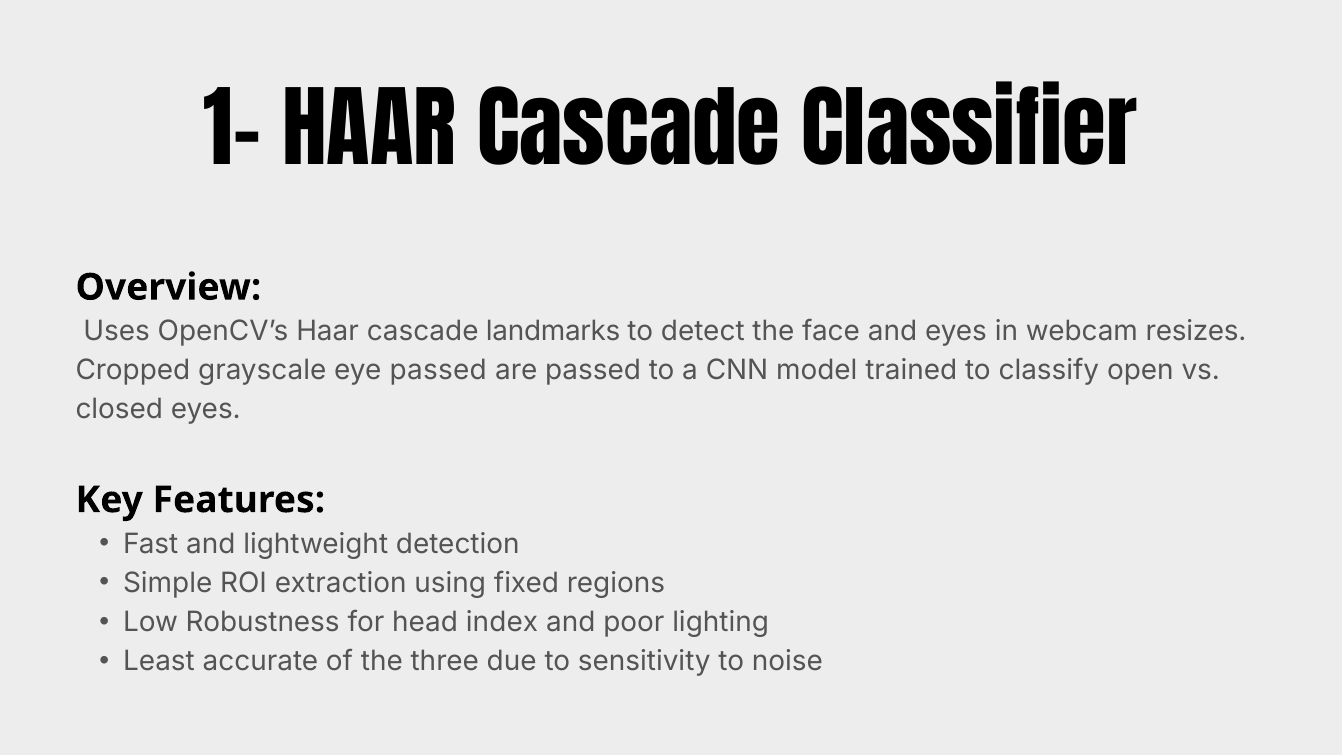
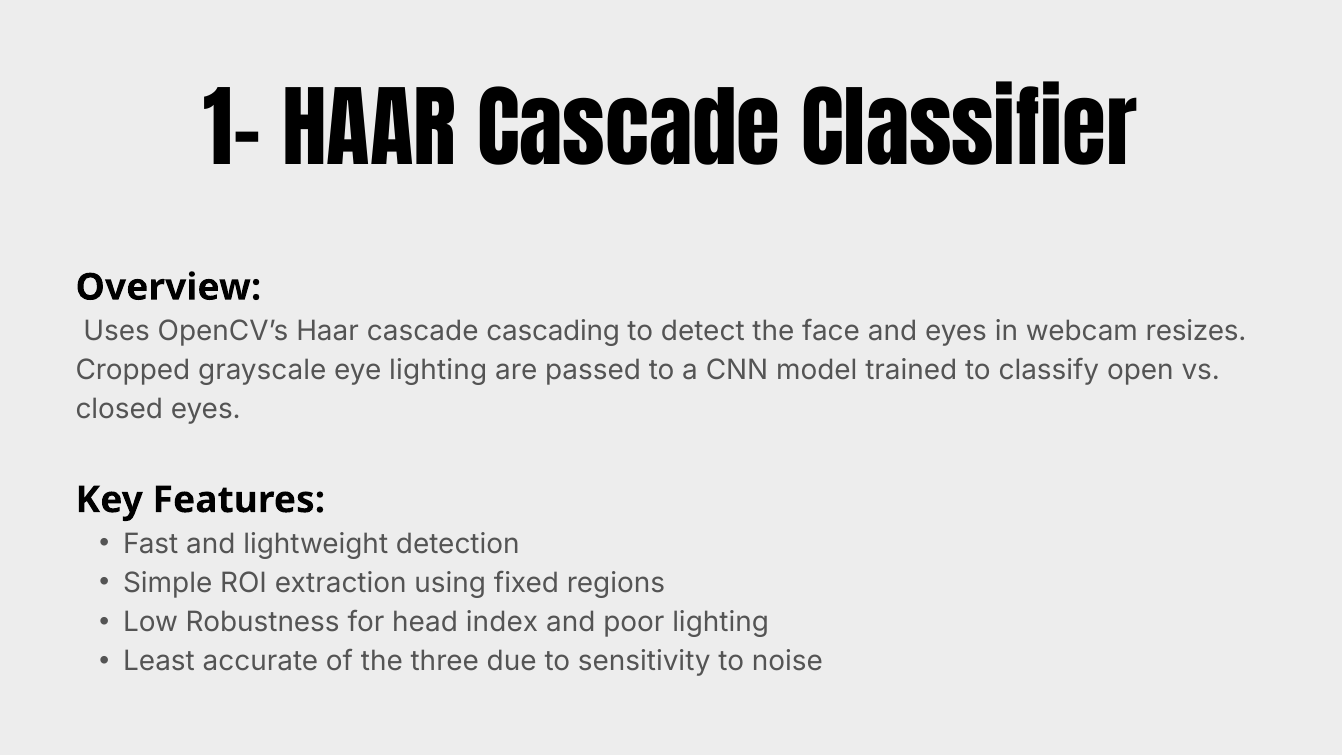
landmarks: landmarks -> cascading
eye passed: passed -> lighting
